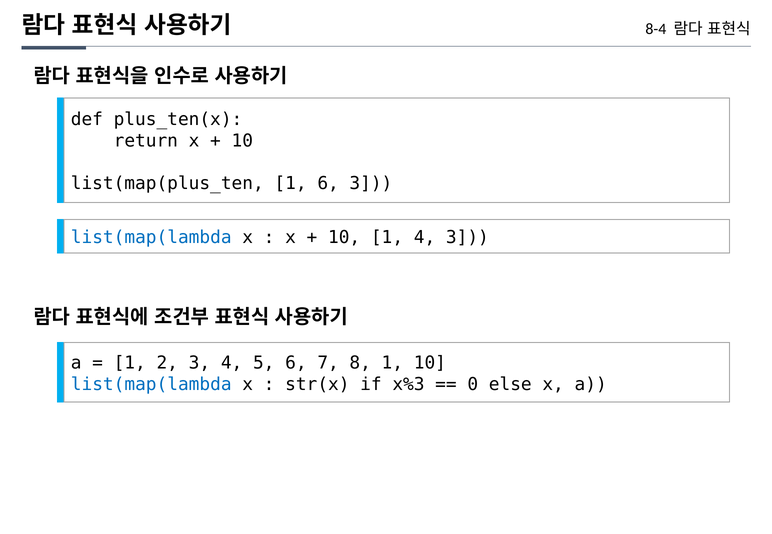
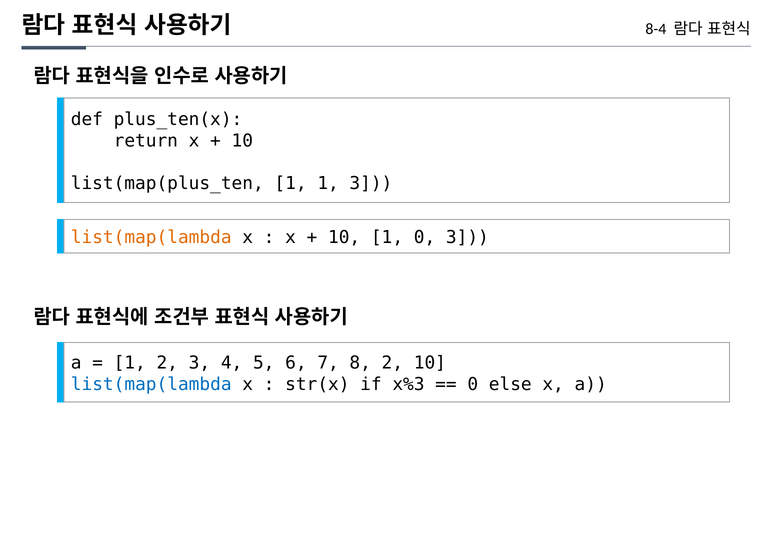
1 6: 6 -> 1
list(map(lambda at (151, 238) colour: blue -> orange
1 4: 4 -> 0
8 1: 1 -> 2
